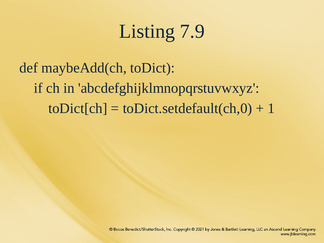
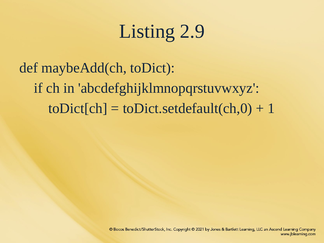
7.9: 7.9 -> 2.9
